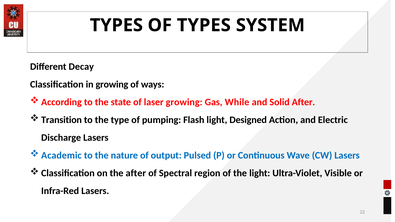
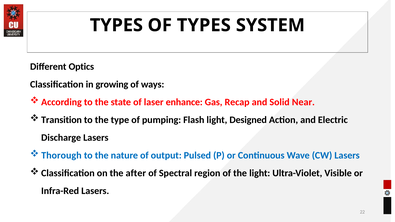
Decay: Decay -> Optics
laser growing: growing -> enhance
While: While -> Recap
Solid After: After -> Near
Academic: Academic -> Thorough
